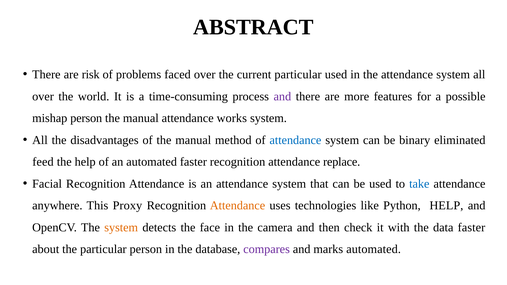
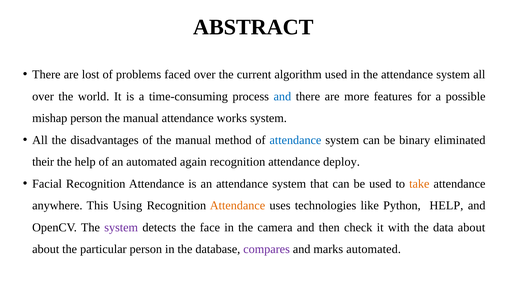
risk: risk -> lost
current particular: particular -> algorithm
and at (282, 97) colour: purple -> blue
feed: feed -> their
automated faster: faster -> again
replace: replace -> deploy
take colour: blue -> orange
Proxy: Proxy -> Using
system at (121, 228) colour: orange -> purple
data faster: faster -> about
